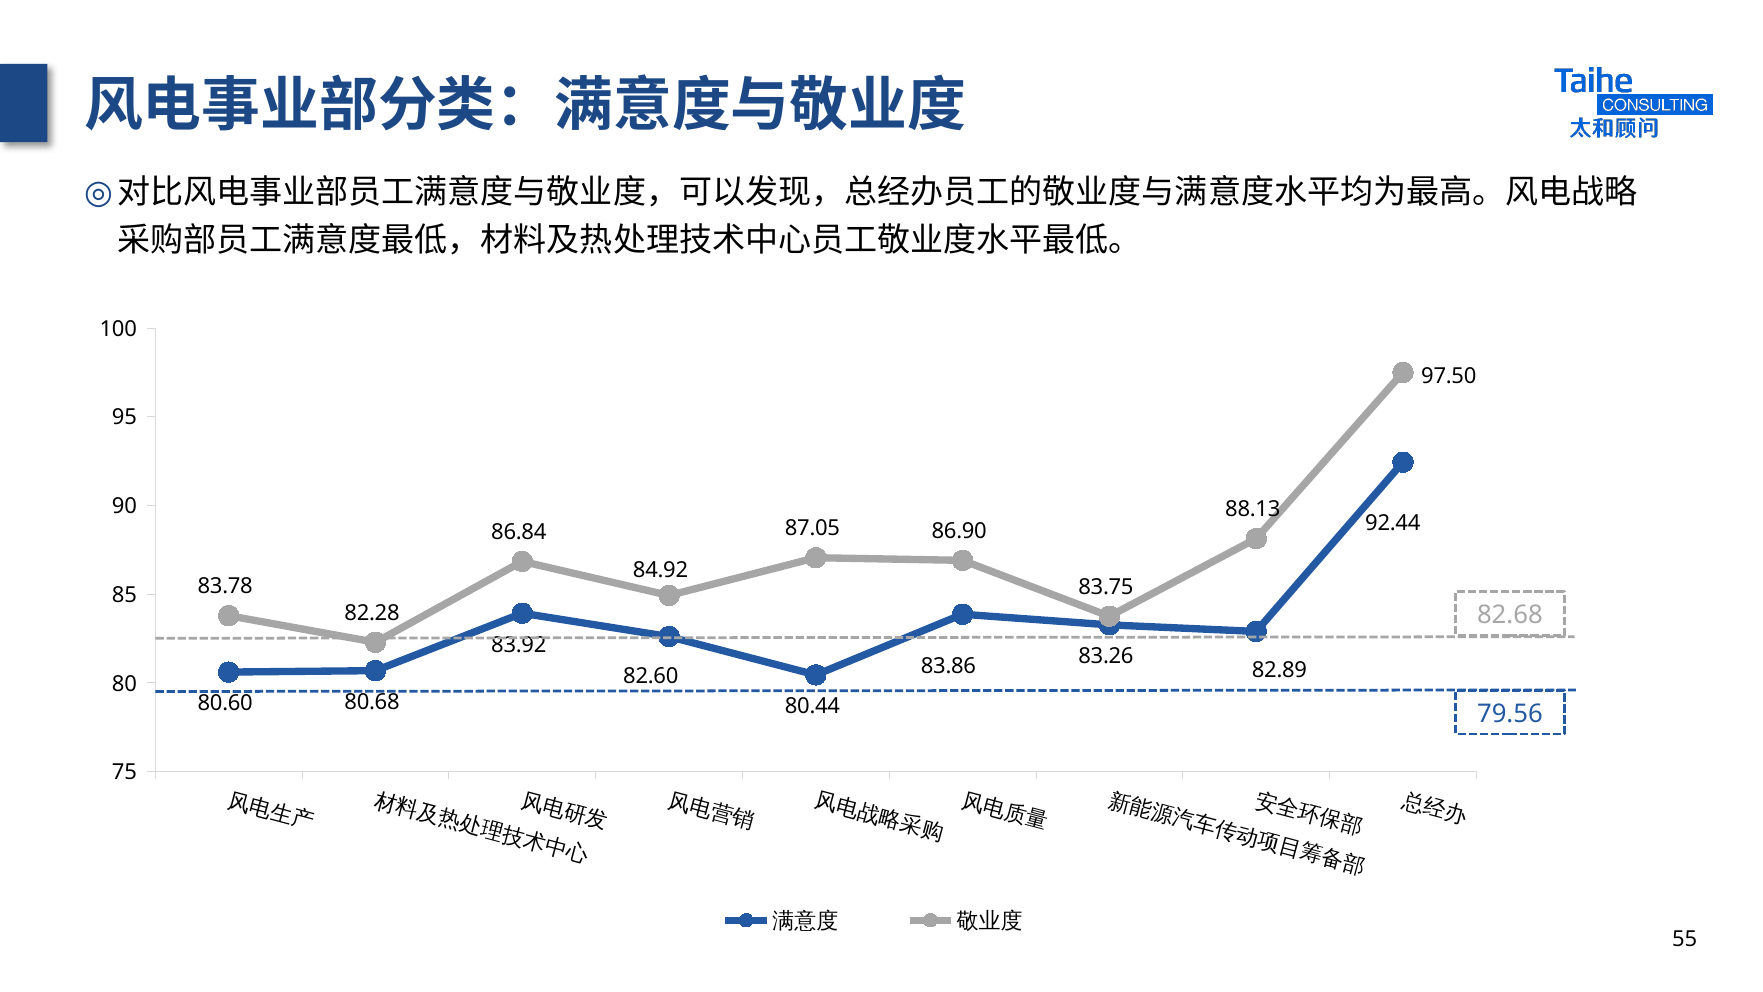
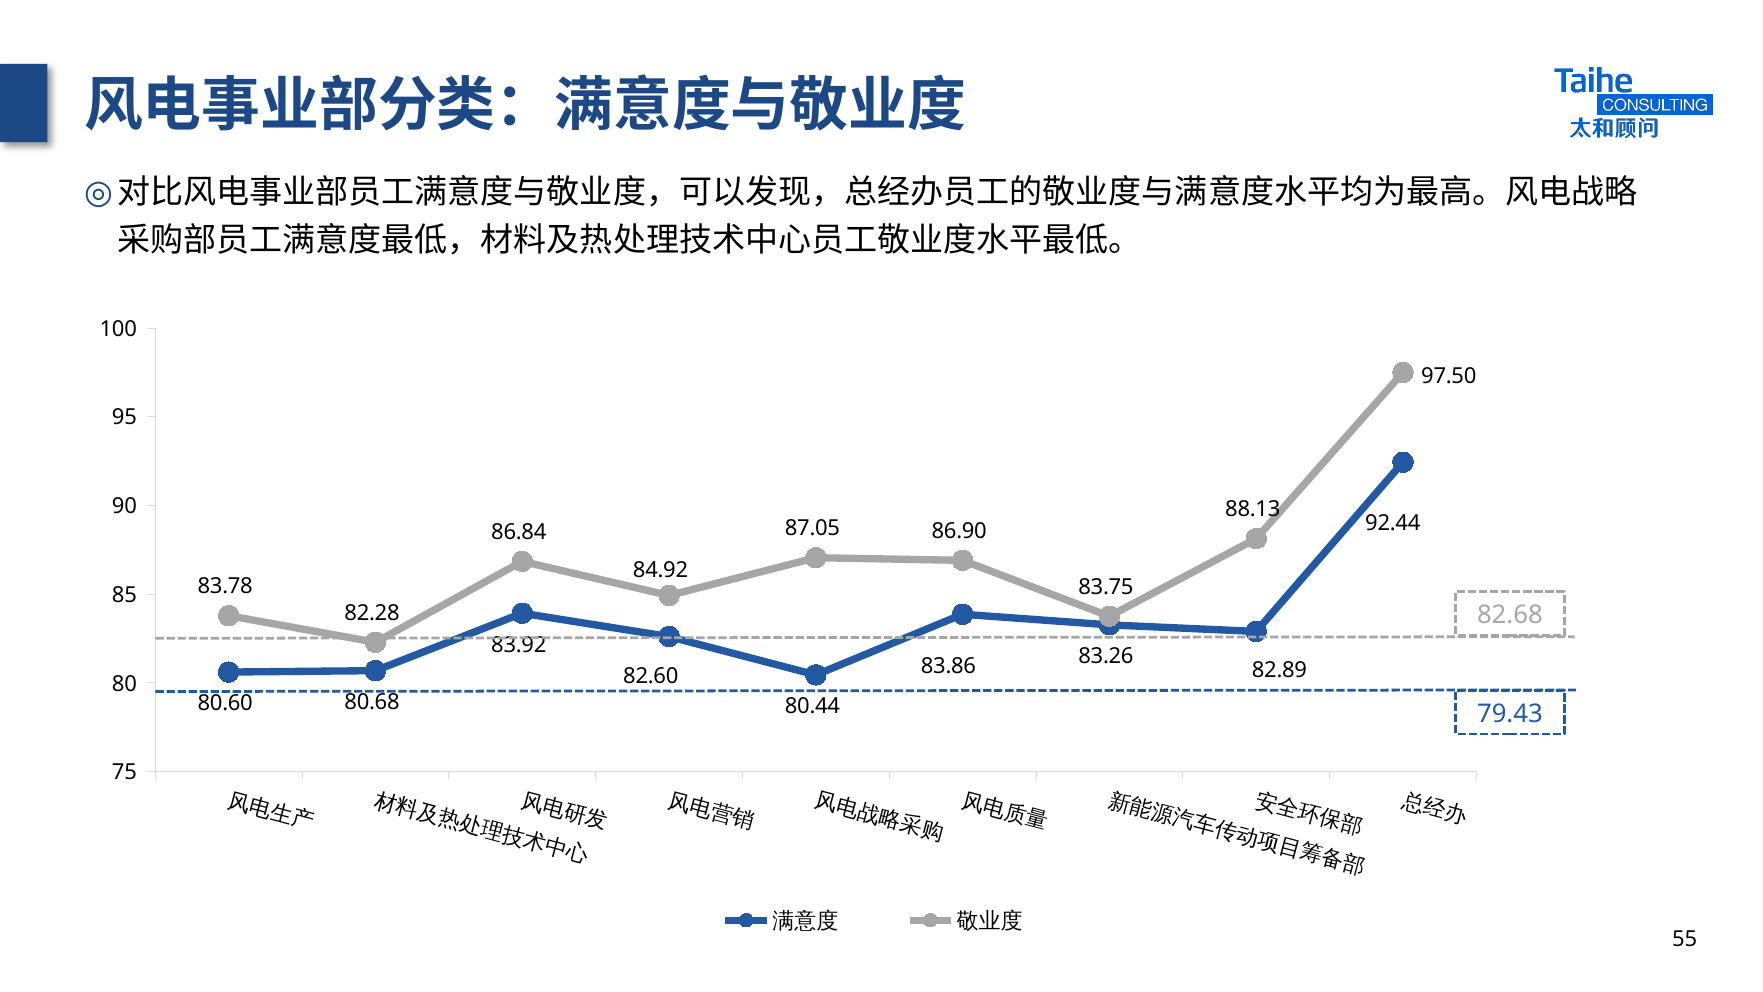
79.56: 79.56 -> 79.43
